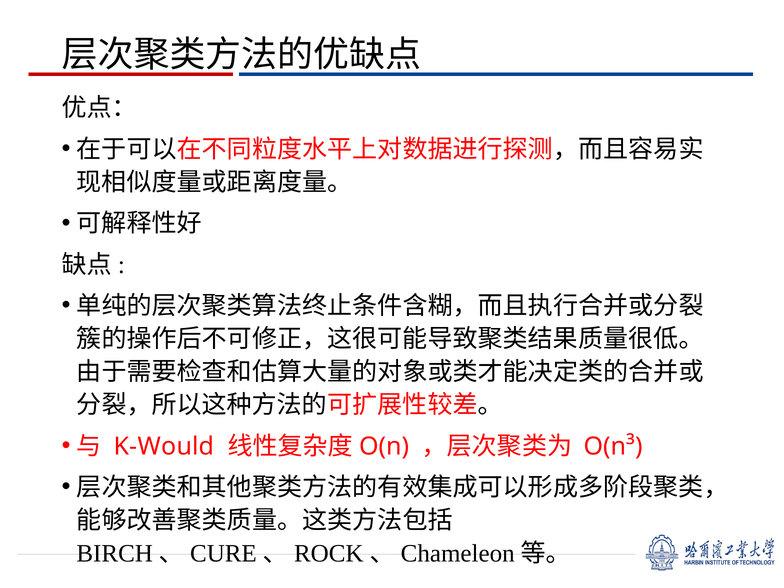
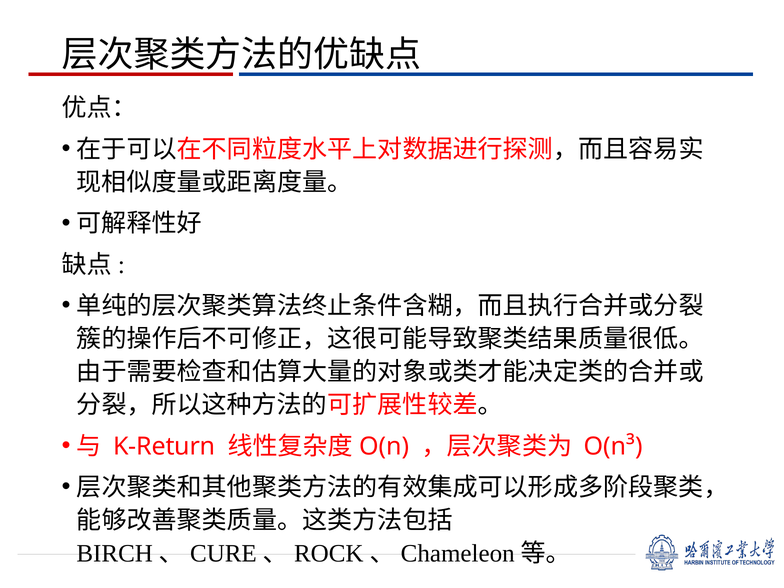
K-Would: K-Would -> K-Return
